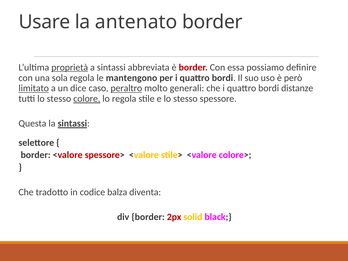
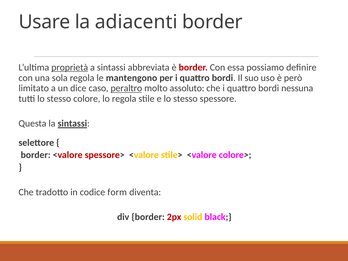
antenato: antenato -> adiacenti
limitato underline: present -> none
generali: generali -> assoluto
distanze: distanze -> nessuna
colore underline: present -> none
balza: balza -> form
